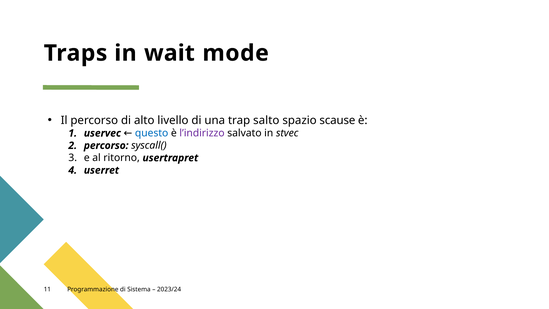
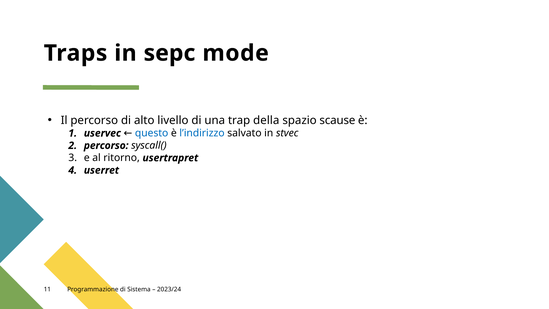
wait: wait -> sepc
salto: salto -> della
l’indirizzo colour: purple -> blue
